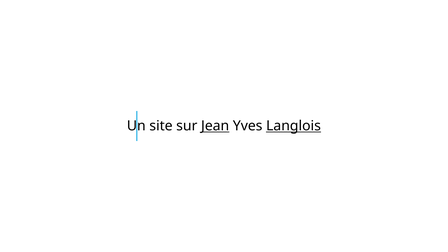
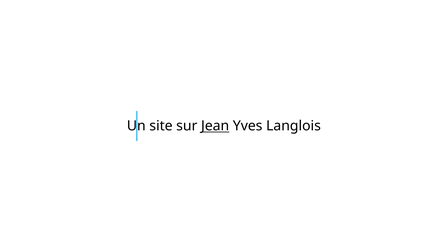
Langlois underline: present -> none
